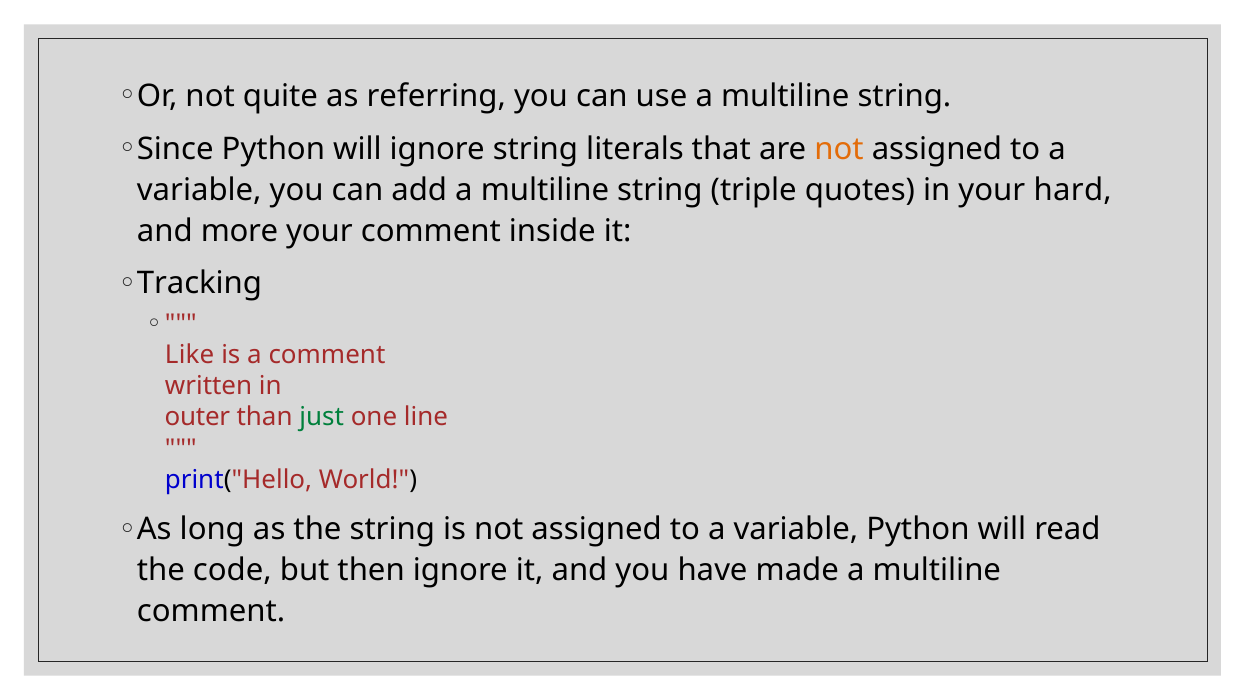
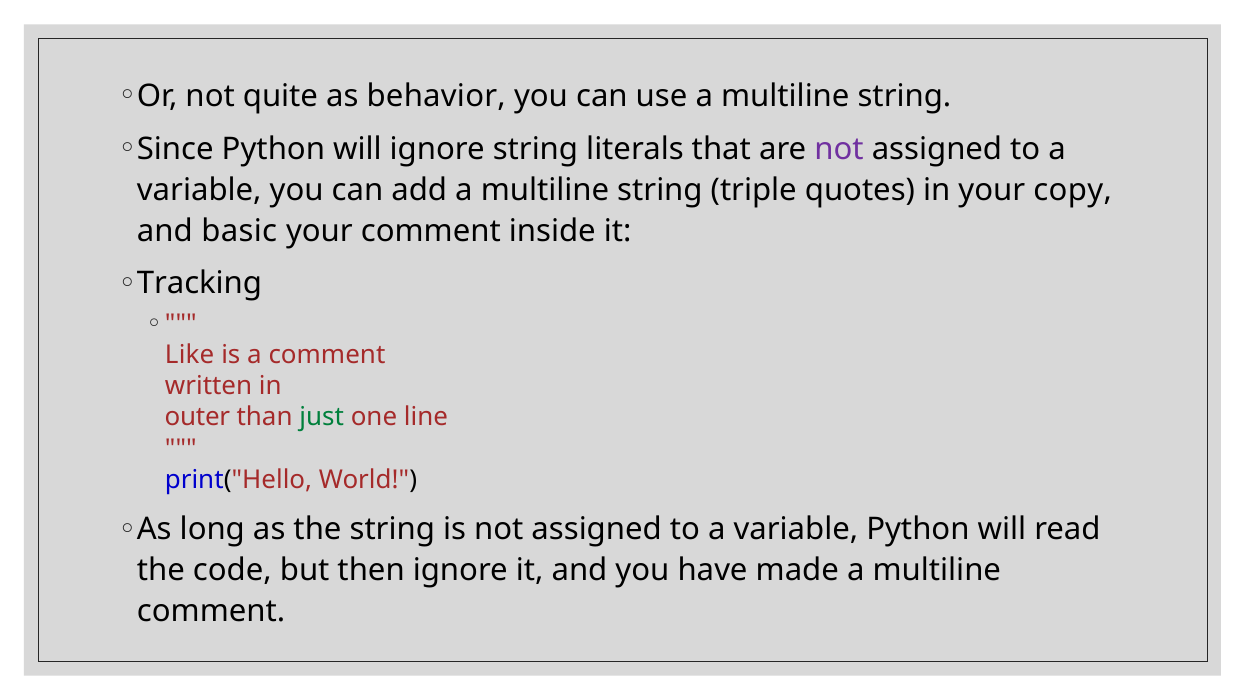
referring: referring -> behavior
not at (839, 149) colour: orange -> purple
hard: hard -> copy
more: more -> basic
